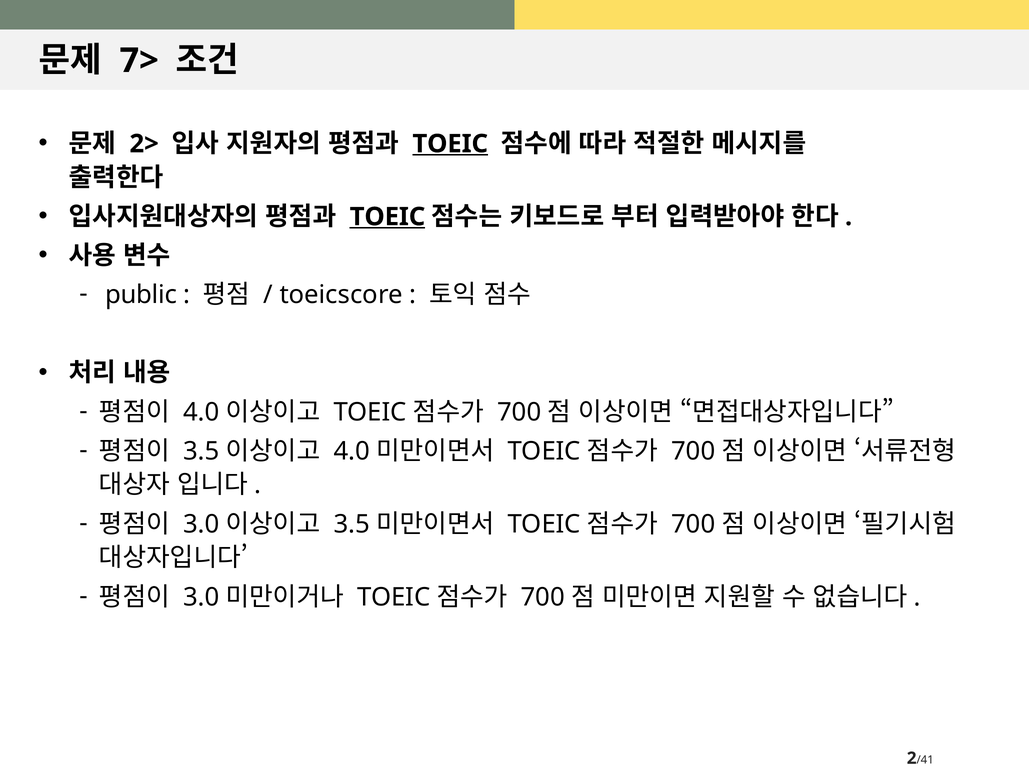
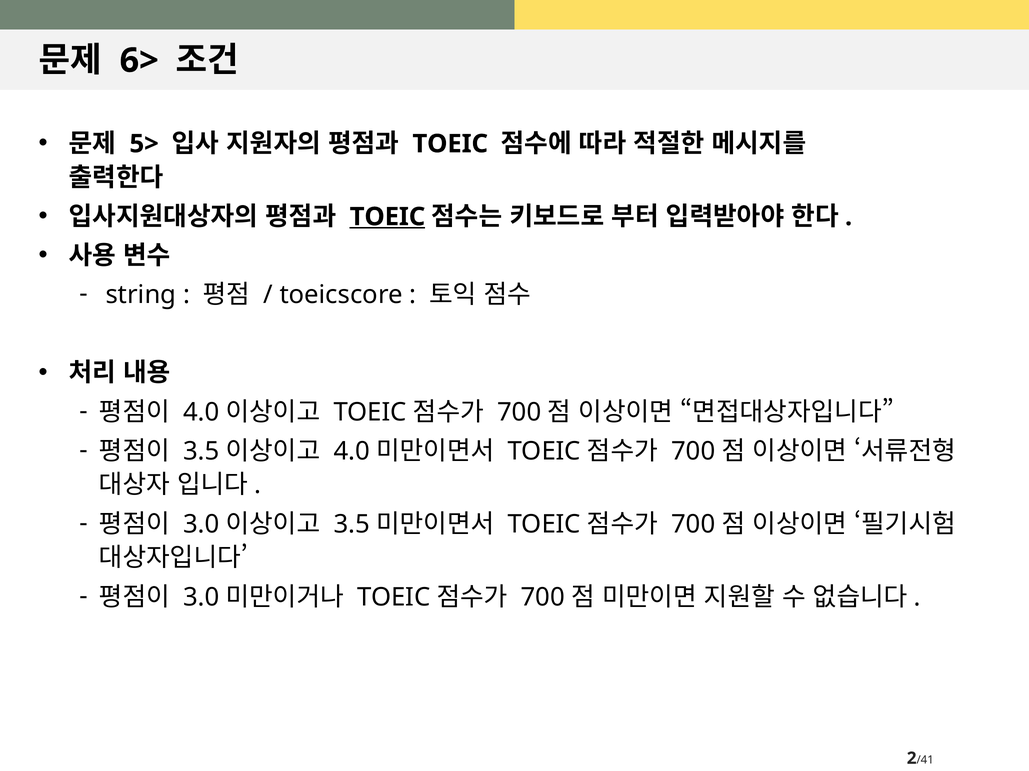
7>: 7> -> 6>
2>: 2> -> 5>
TOEIC at (450, 144) underline: present -> none
public: public -> string
